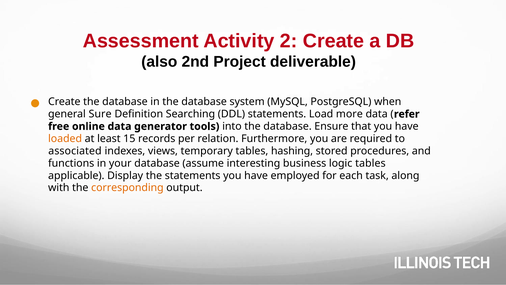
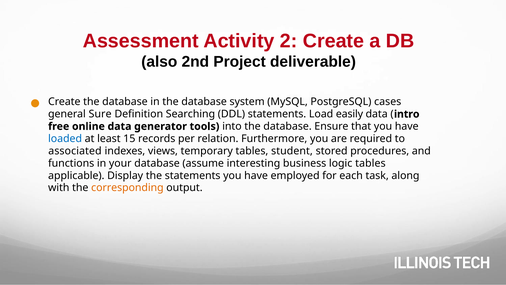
when: when -> cases
more: more -> easily
refer: refer -> intro
loaded colour: orange -> blue
hashing: hashing -> student
